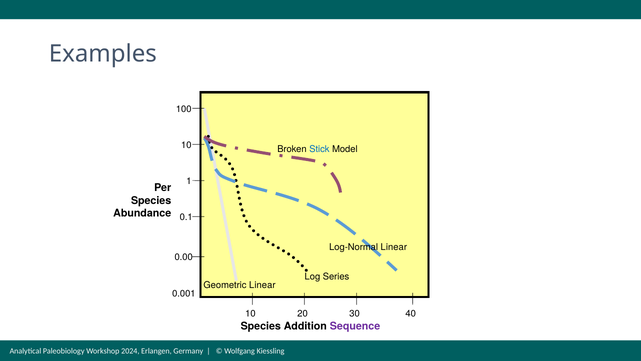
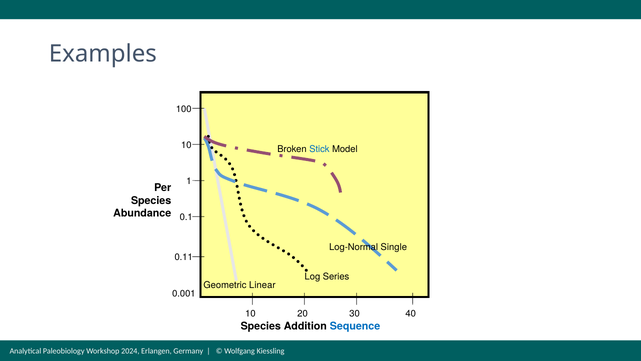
Log-Normal Linear: Linear -> Single
0.00: 0.00 -> 0.11
Sequence colour: purple -> blue
